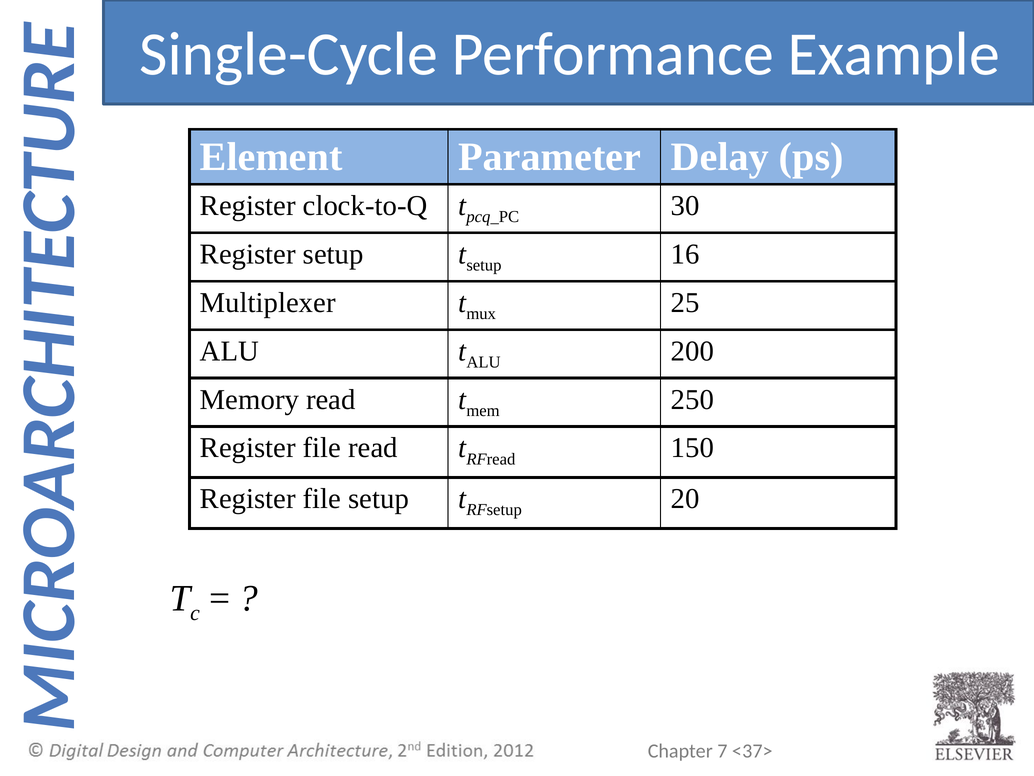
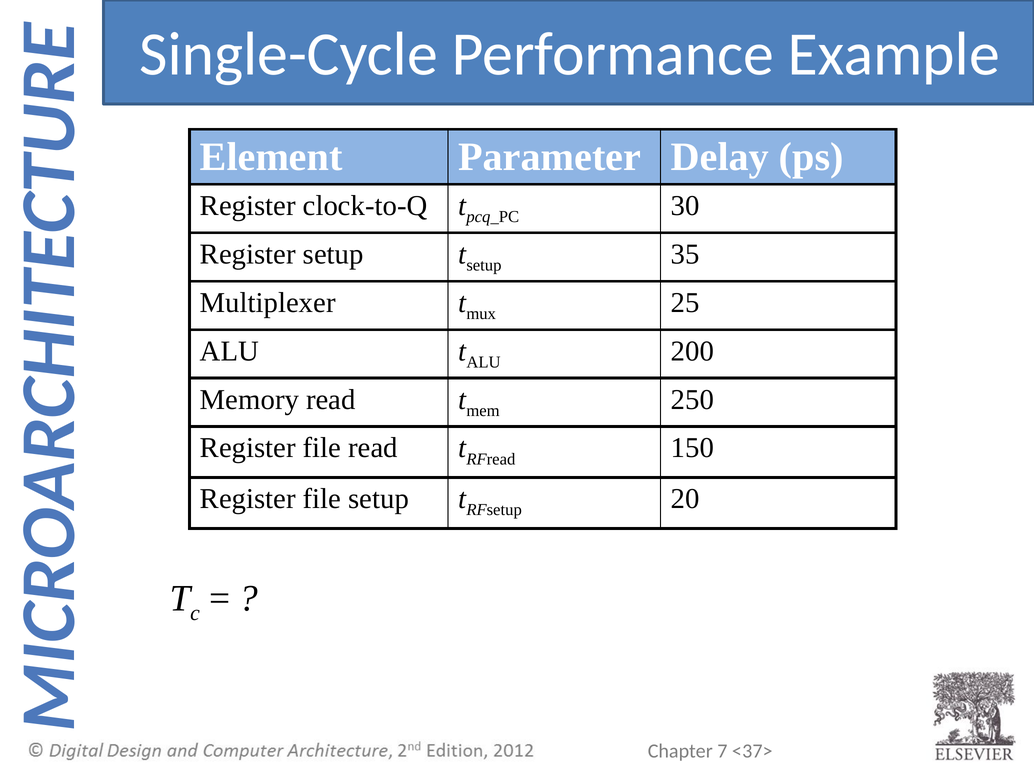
16: 16 -> 35
